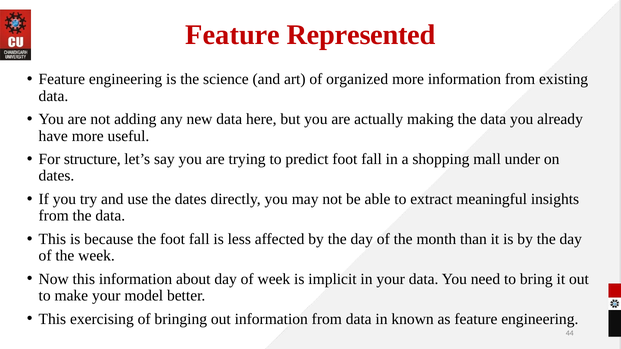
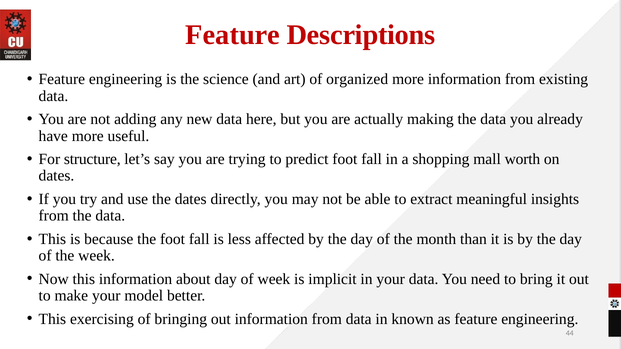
Represented: Represented -> Descriptions
under: under -> worth
